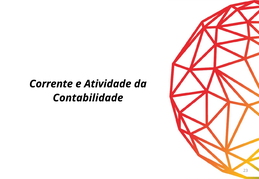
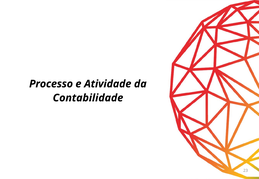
Corrente: Corrente -> Processo
